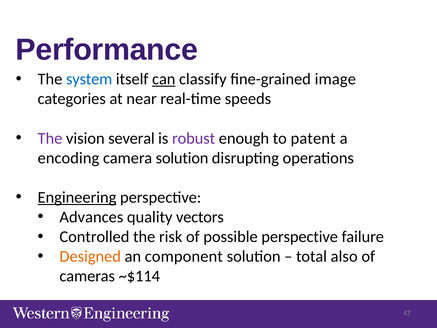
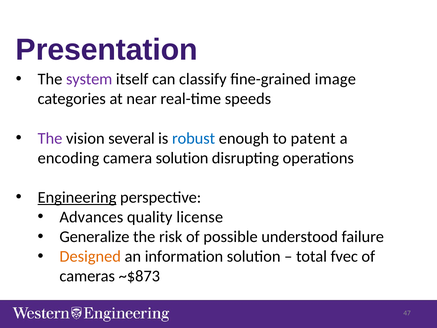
Performance: Performance -> Presentation
system colour: blue -> purple
can underline: present -> none
robust colour: purple -> blue
vectors: vectors -> license
Controlled: Controlled -> Generalize
possible perspective: perspective -> understood
component: component -> information
also: also -> fvec
~$114: ~$114 -> ~$873
